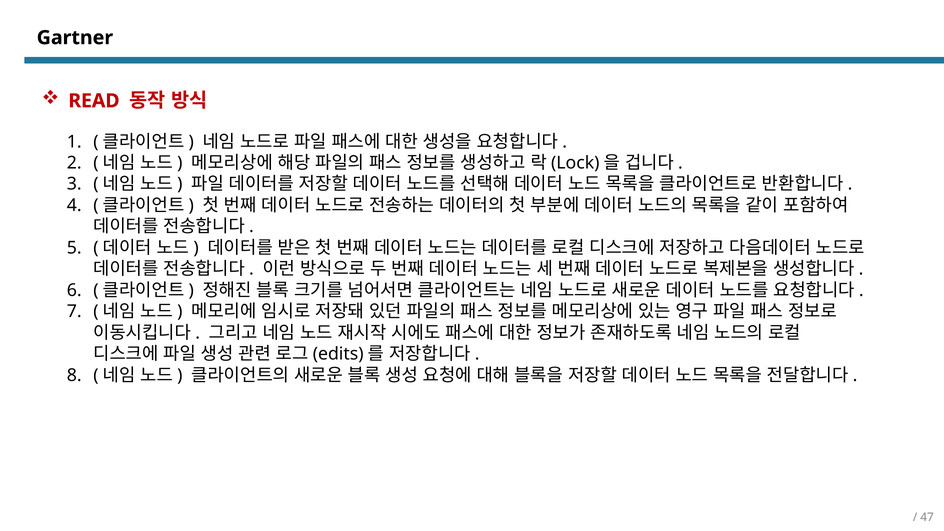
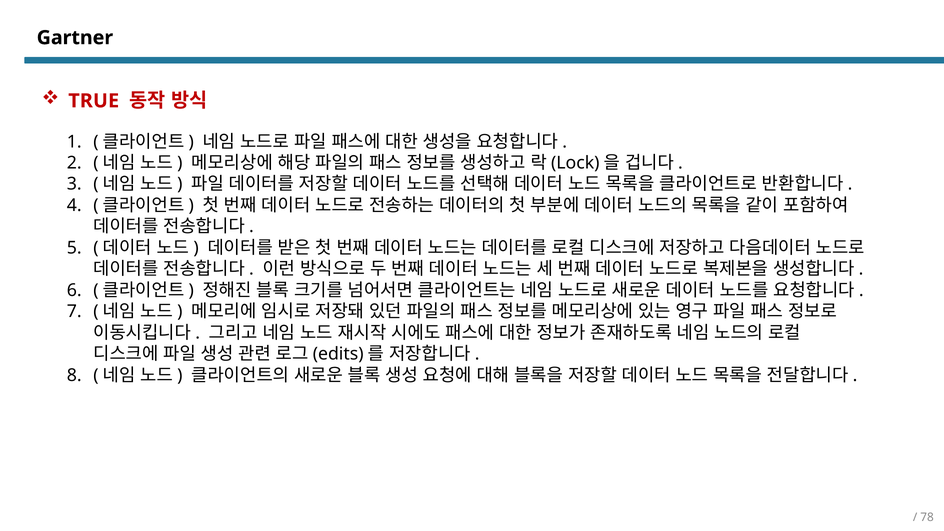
READ: READ -> TRUE
47: 47 -> 78
